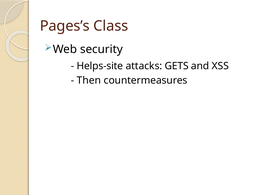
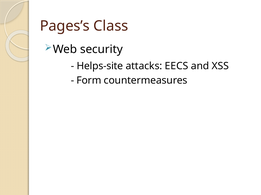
GETS: GETS -> EECS
Then: Then -> Form
